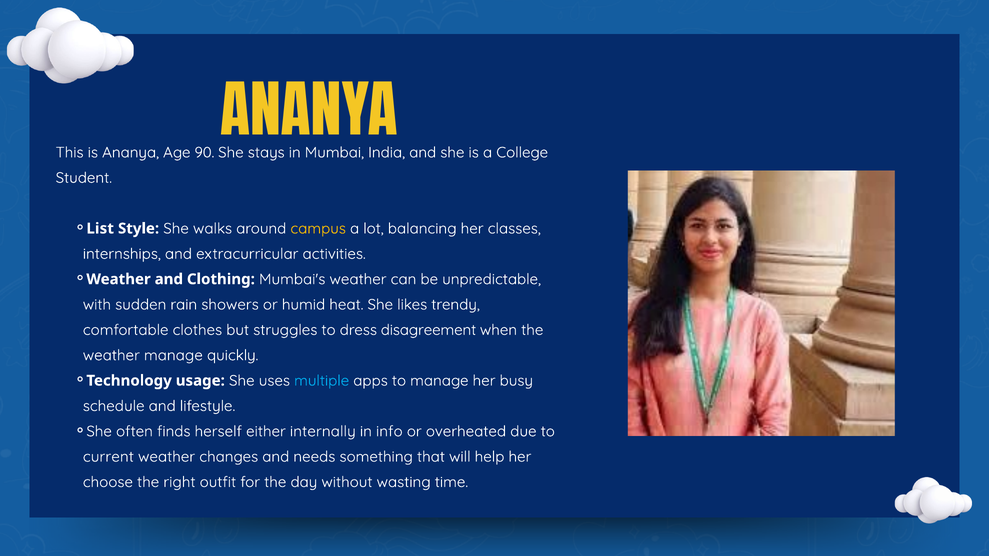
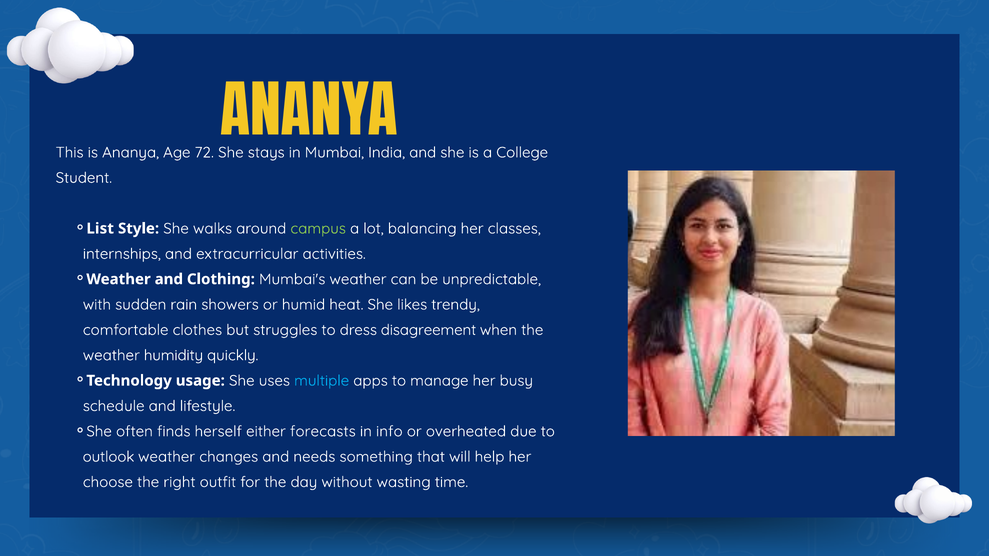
90: 90 -> 72
campus colour: yellow -> light green
weather manage: manage -> humidity
internally: internally -> forecasts
current: current -> outlook
